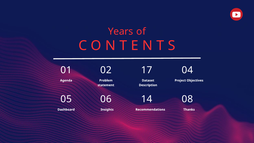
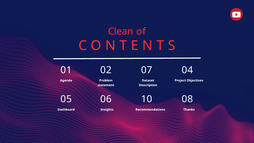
Years: Years -> Clean
17: 17 -> 07
14: 14 -> 10
